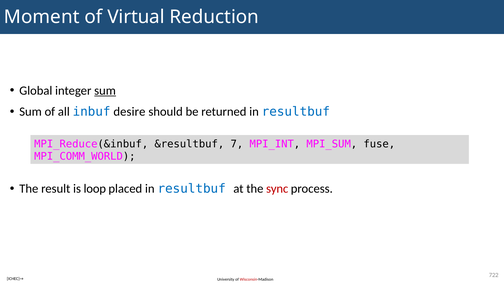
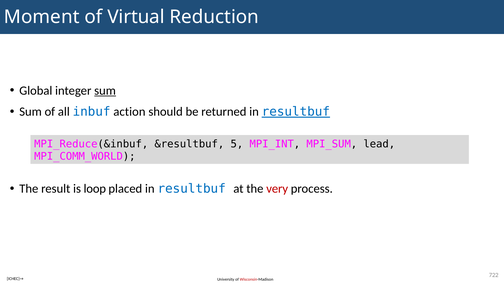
desire: desire -> action
resultbuf at (296, 112) underline: none -> present
7: 7 -> 5
fuse: fuse -> lead
sync: sync -> very
